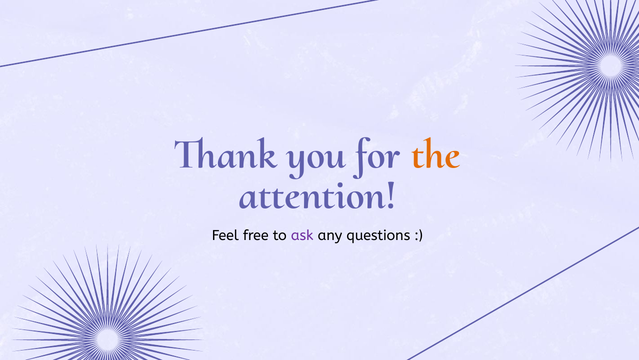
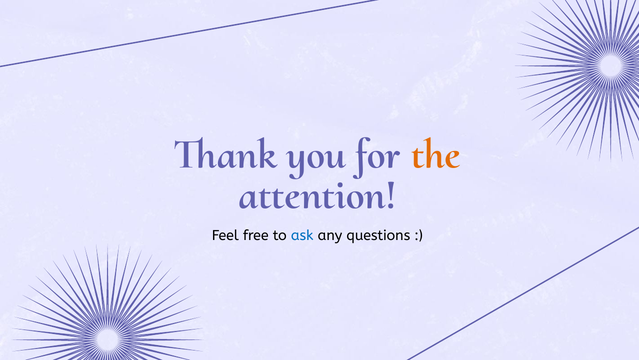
ask colour: purple -> blue
